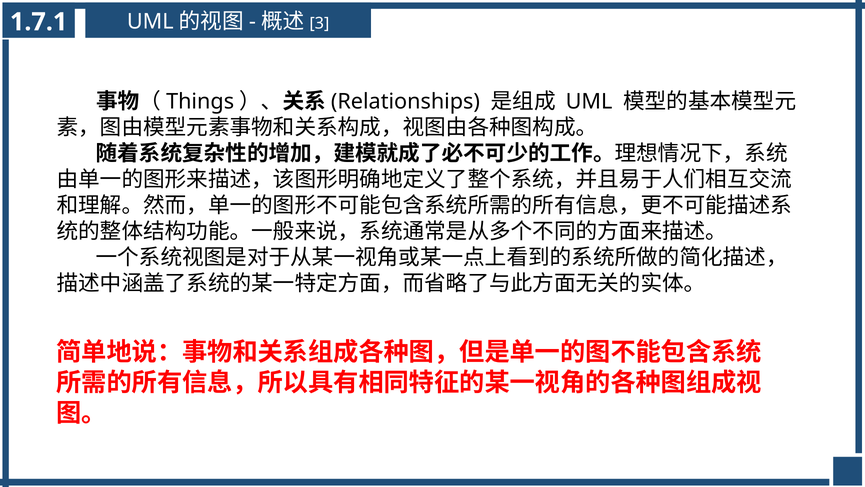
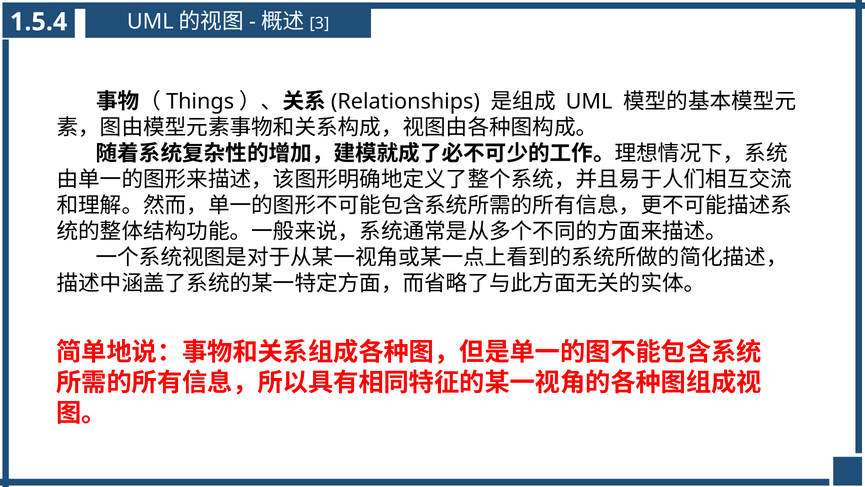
1.7.1: 1.7.1 -> 1.5.4
